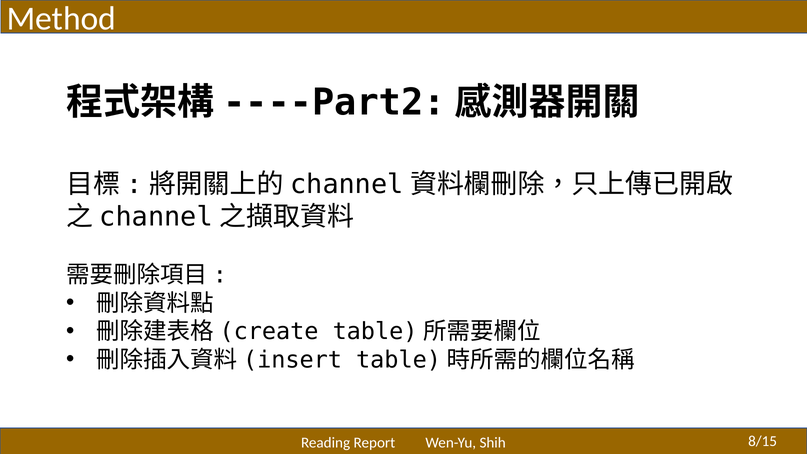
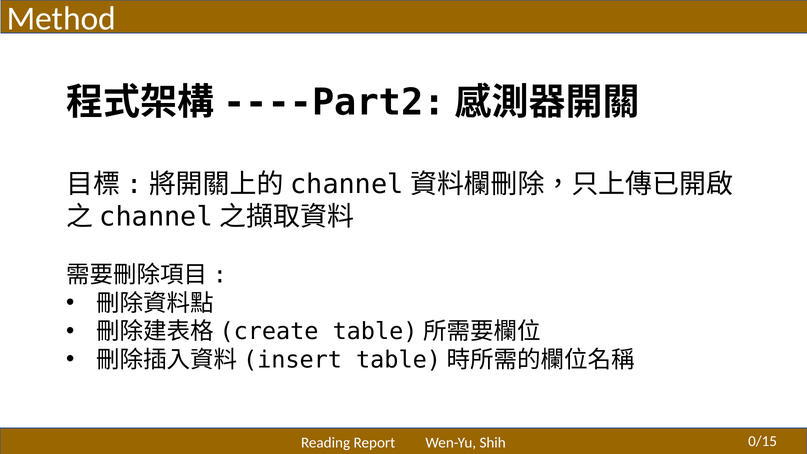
8/15: 8/15 -> 0/15
